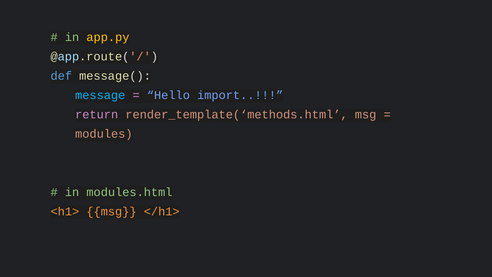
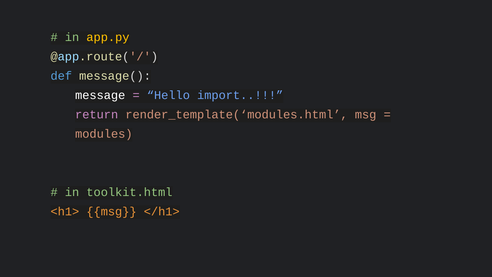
message colour: light blue -> white
render_template(‘methods.html: render_template(‘methods.html -> render_template(‘modules.html
modules.html: modules.html -> toolkit.html
